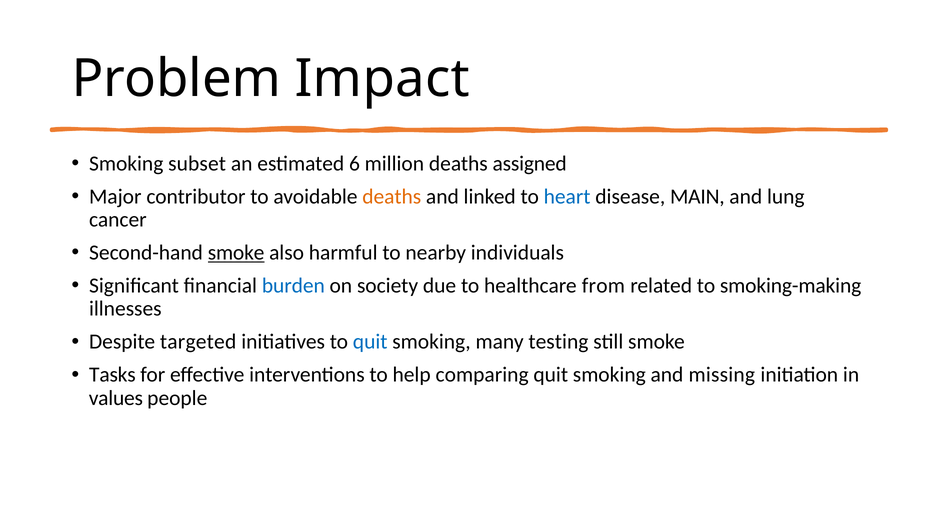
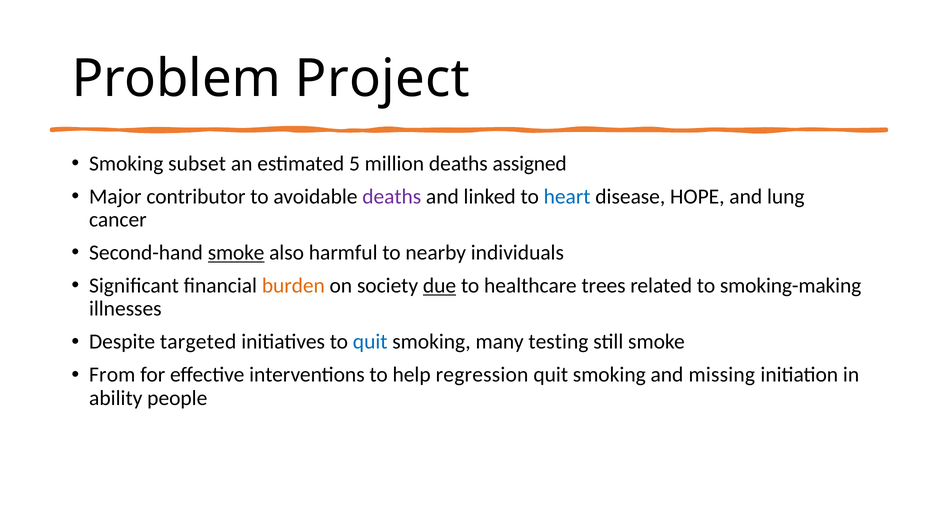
Impact: Impact -> Project
6: 6 -> 5
deaths at (392, 196) colour: orange -> purple
MAIN: MAIN -> HOPE
burden colour: blue -> orange
due underline: none -> present
from: from -> trees
Tasks: Tasks -> From
comparing: comparing -> regression
values: values -> ability
